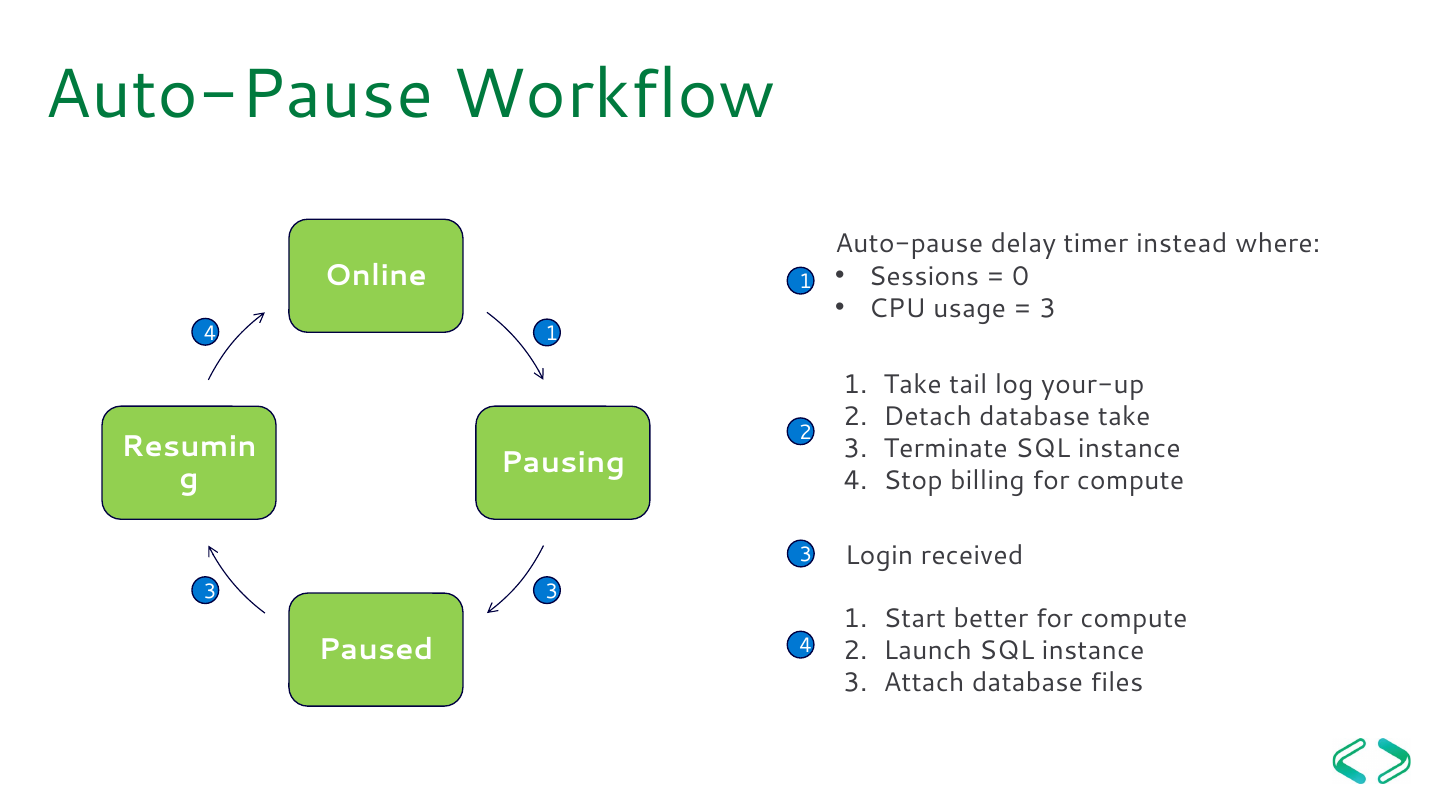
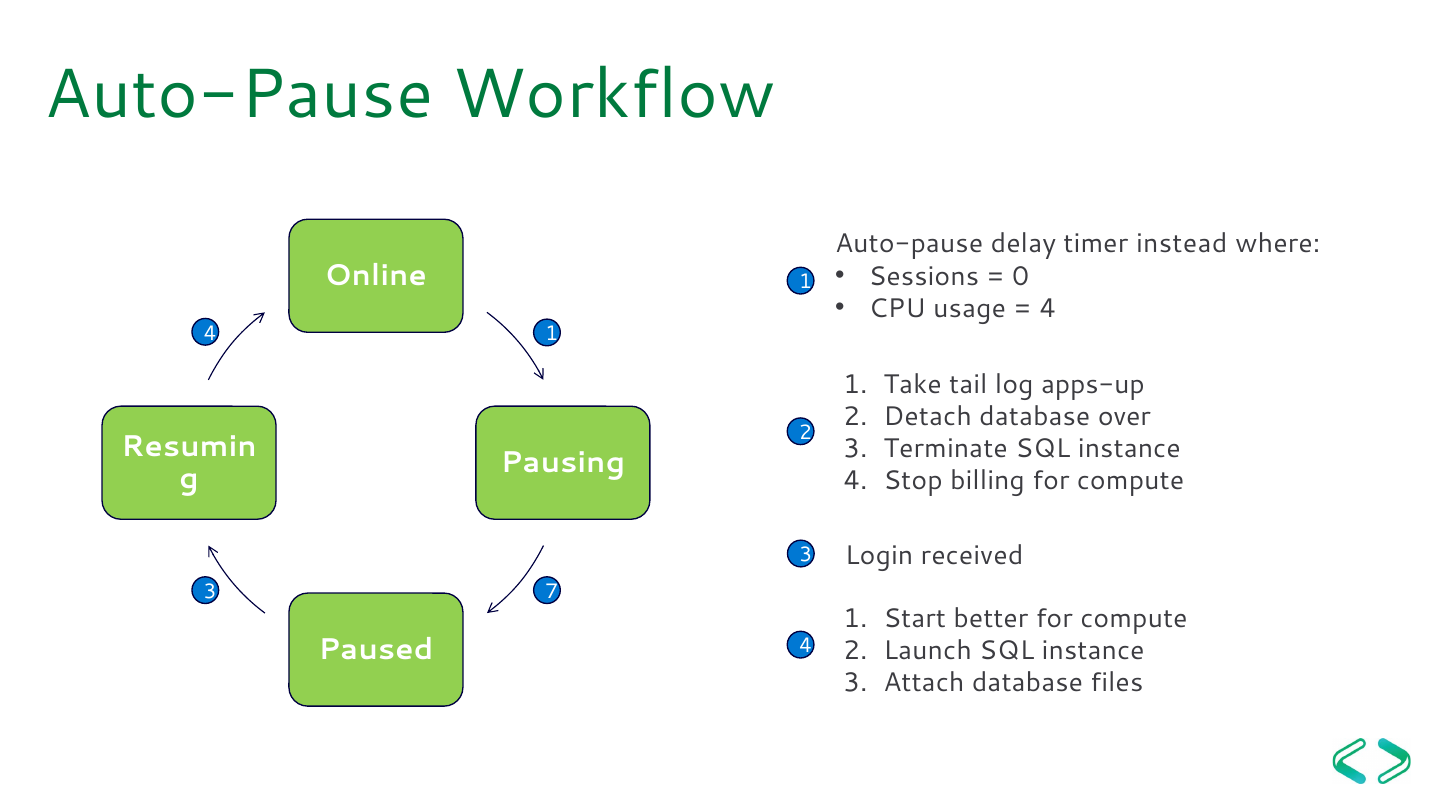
3 at (1048, 308): 3 -> 4
your-up: your-up -> apps-up
database take: take -> over
3 3: 3 -> 7
